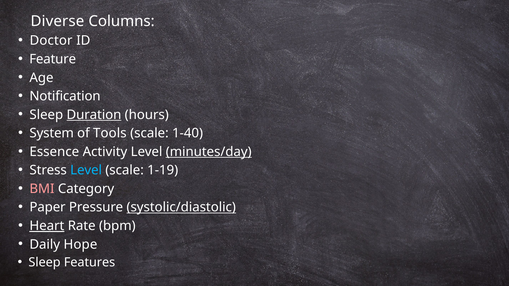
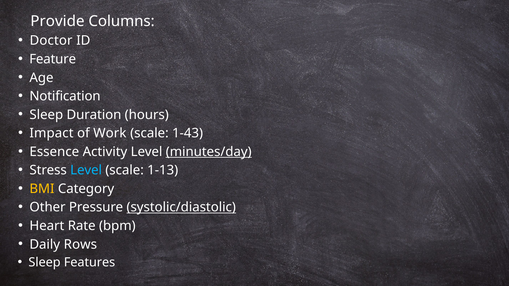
Diverse: Diverse -> Provide
Duration underline: present -> none
System: System -> Impact
Tools: Tools -> Work
1-40: 1-40 -> 1-43
1-19: 1-19 -> 1-13
BMI colour: pink -> yellow
Paper: Paper -> Other
Heart underline: present -> none
Hope: Hope -> Rows
